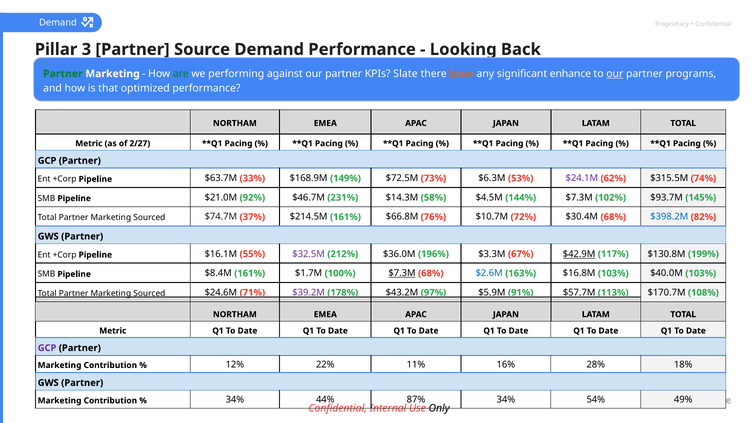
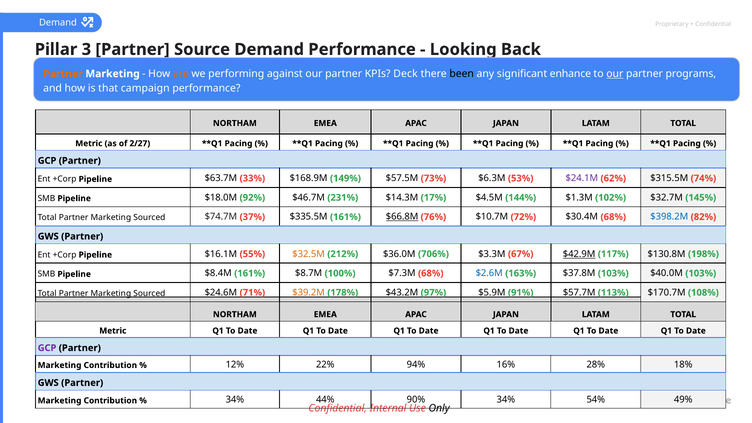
Partner at (63, 74) colour: green -> orange
are colour: green -> orange
Slate: Slate -> Deck
been colour: orange -> black
optimized: optimized -> campaign
$72.5M: $72.5M -> $57.5M
$21.0M: $21.0M -> $18.0M
58%: 58% -> 17%
144% $7.3M: $7.3M -> $1.3M
$93.7M: $93.7M -> $32.7M
$214.5M: $214.5M -> $335.5M
$66.8M underline: none -> present
$32.5M colour: purple -> orange
196%: 196% -> 706%
199%: 199% -> 198%
$1.7M: $1.7M -> $8.7M
$7.3M at (402, 273) underline: present -> none
$16.8M: $16.8M -> $37.8M
$39.2M colour: purple -> orange
11%: 11% -> 94%
87%: 87% -> 90%
